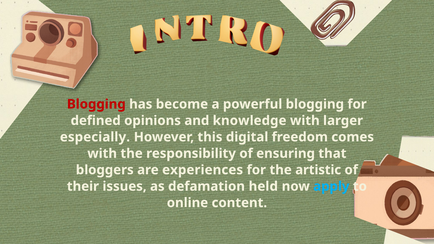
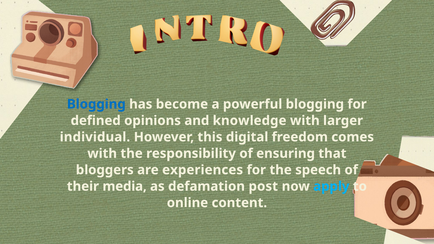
Blogging at (96, 104) colour: red -> blue
especially: especially -> individual
artistic: artistic -> speech
issues: issues -> media
held: held -> post
